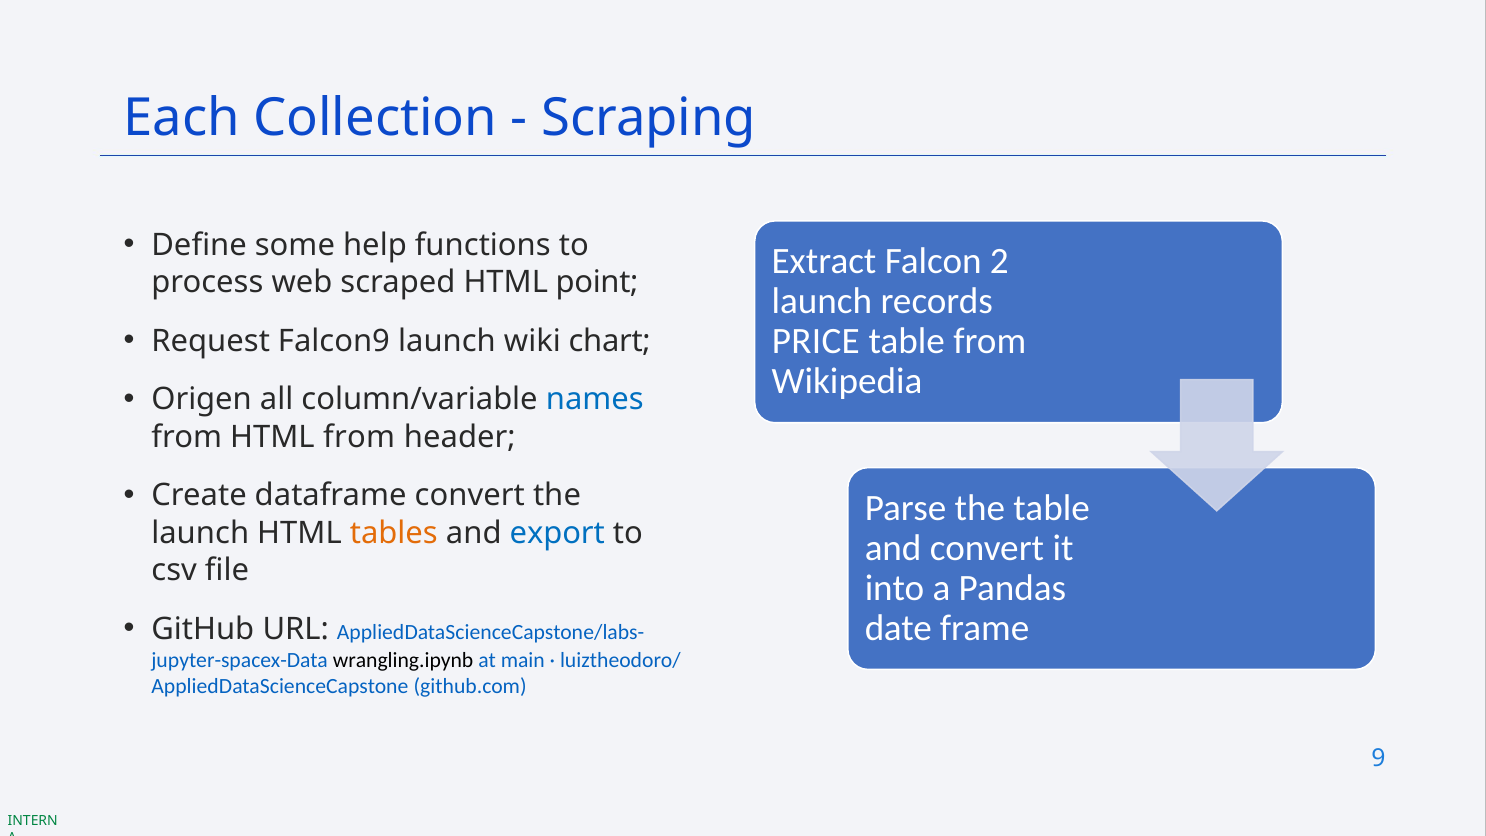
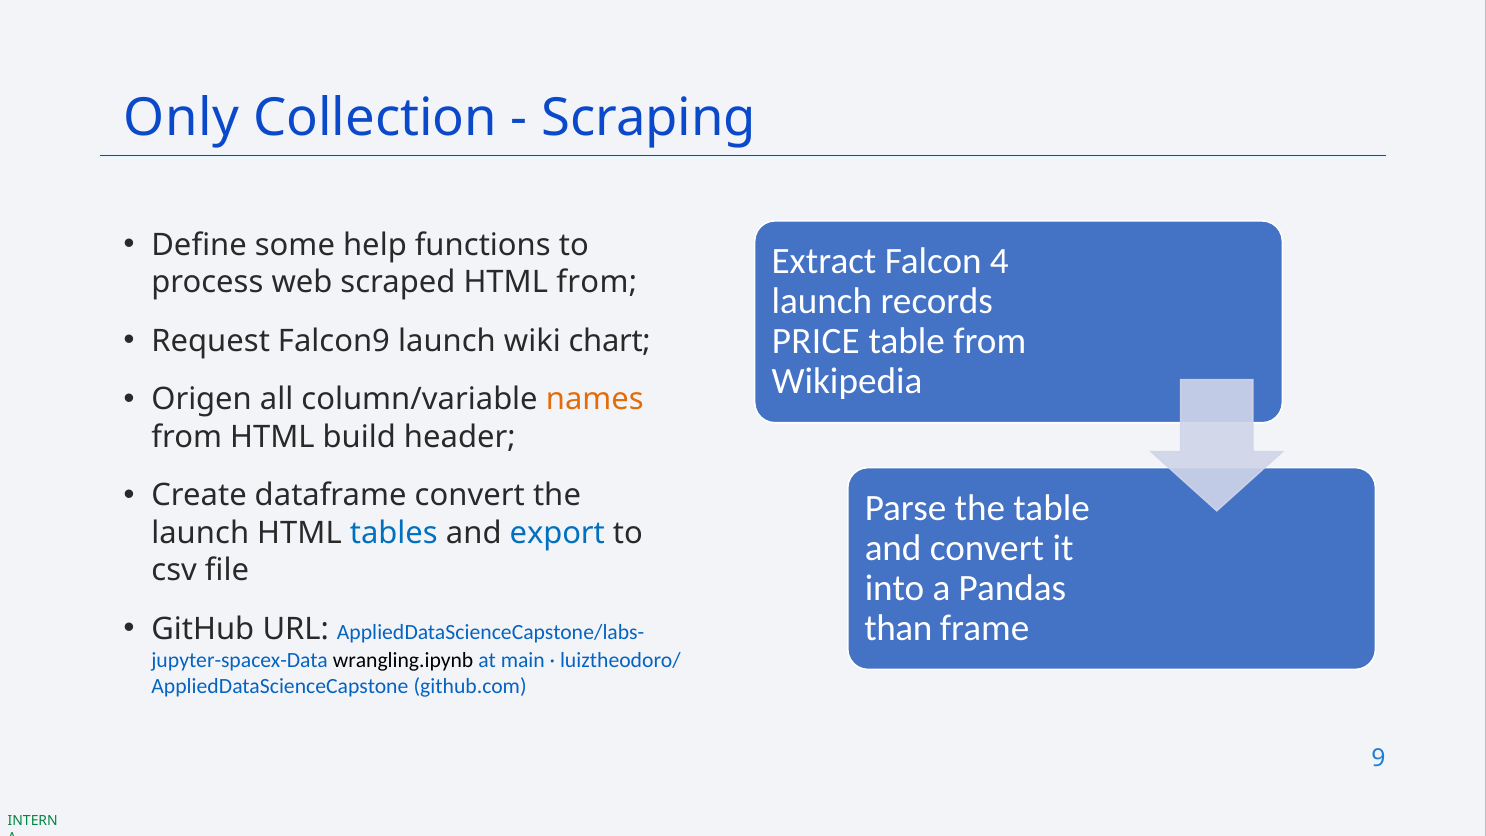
Each: Each -> Only
2: 2 -> 4
HTML point: point -> from
names colour: blue -> orange
HTML from: from -> build
tables colour: orange -> blue
date: date -> than
